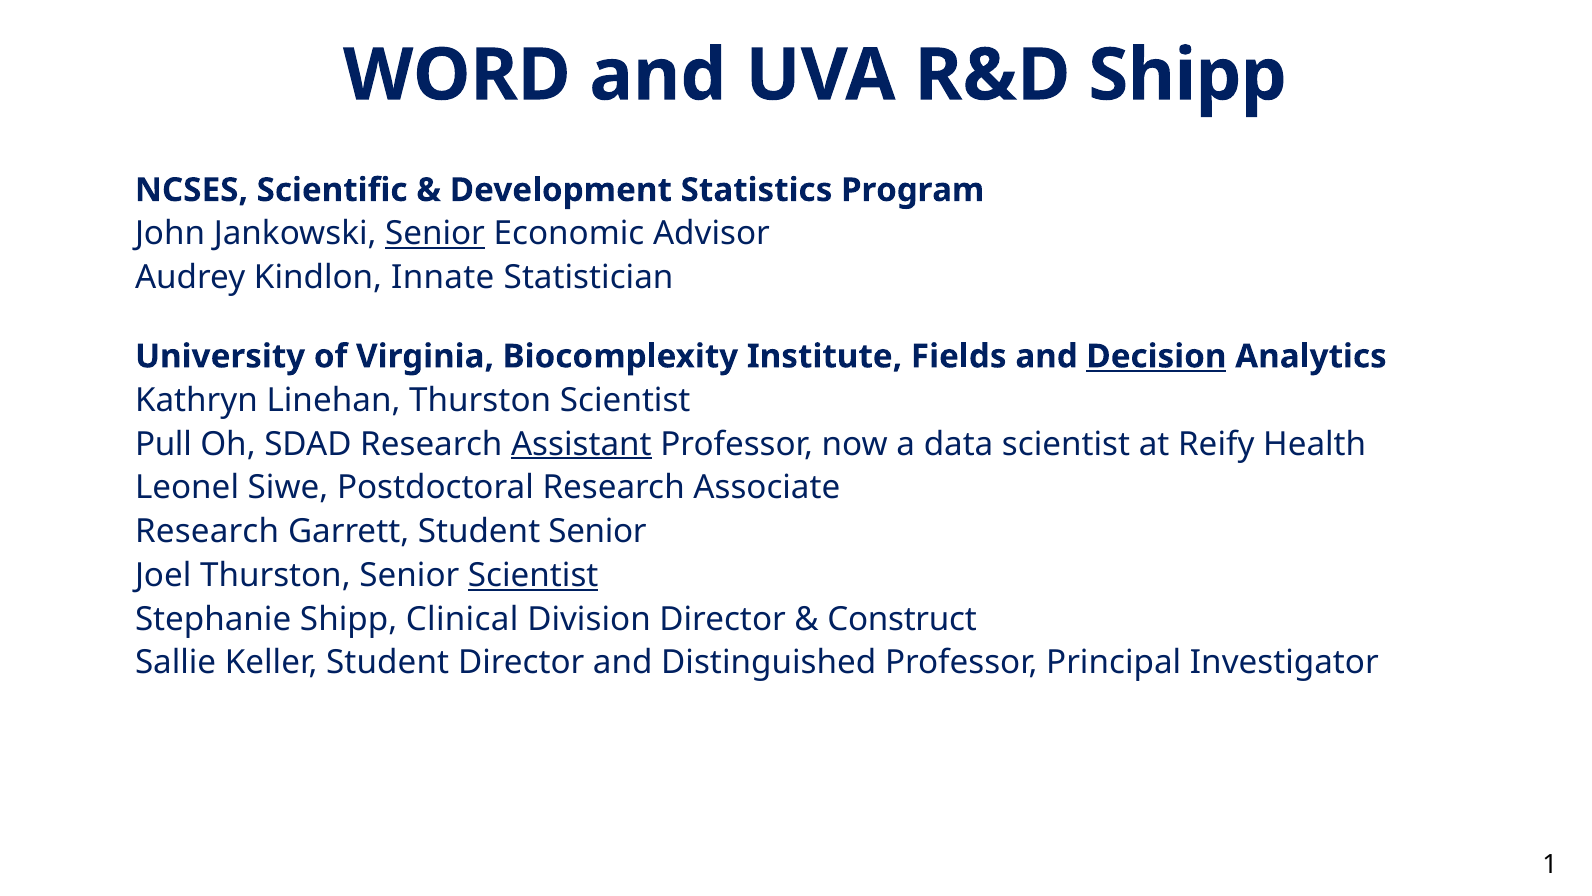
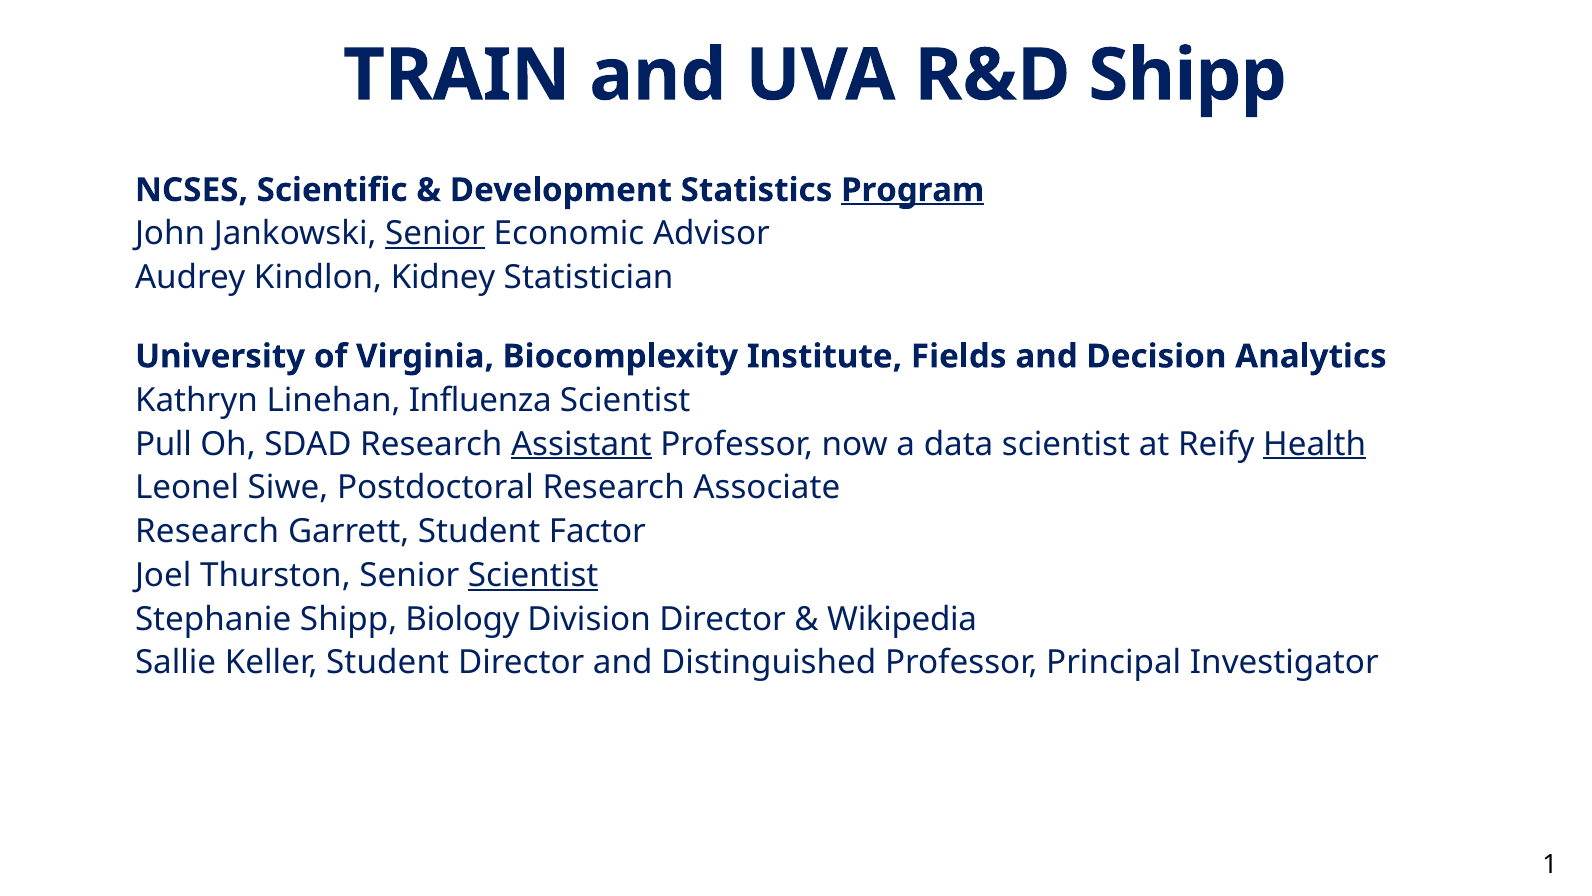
WORD: WORD -> TRAIN
Program underline: none -> present
Innate: Innate -> Kidney
Decision underline: present -> none
Linehan Thurston: Thurston -> Influenza
Health underline: none -> present
Student Senior: Senior -> Factor
Clinical: Clinical -> Biology
Construct: Construct -> Wikipedia
